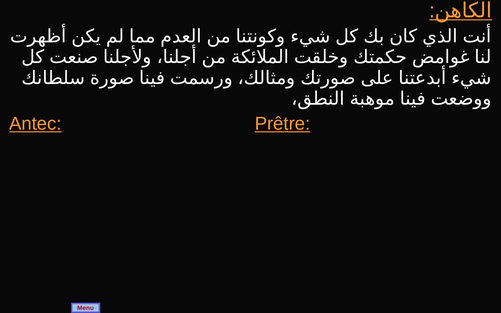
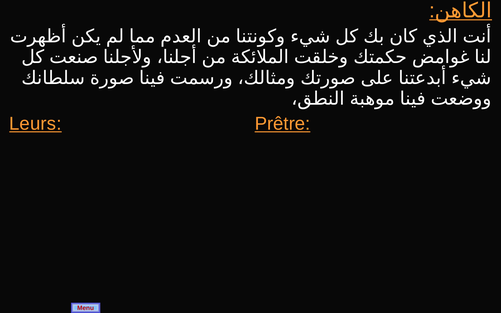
Antec: Antec -> Leurs
